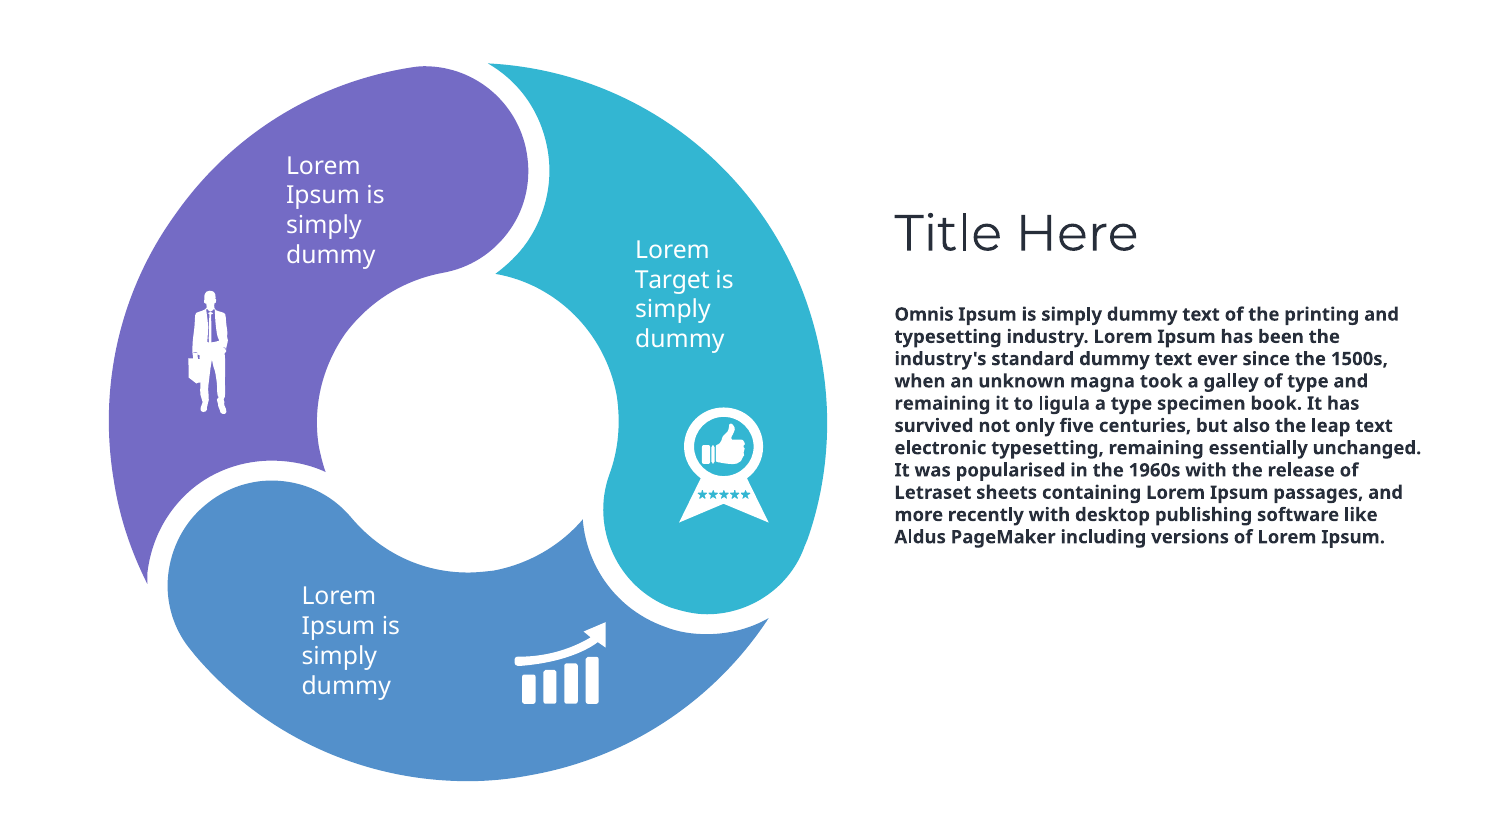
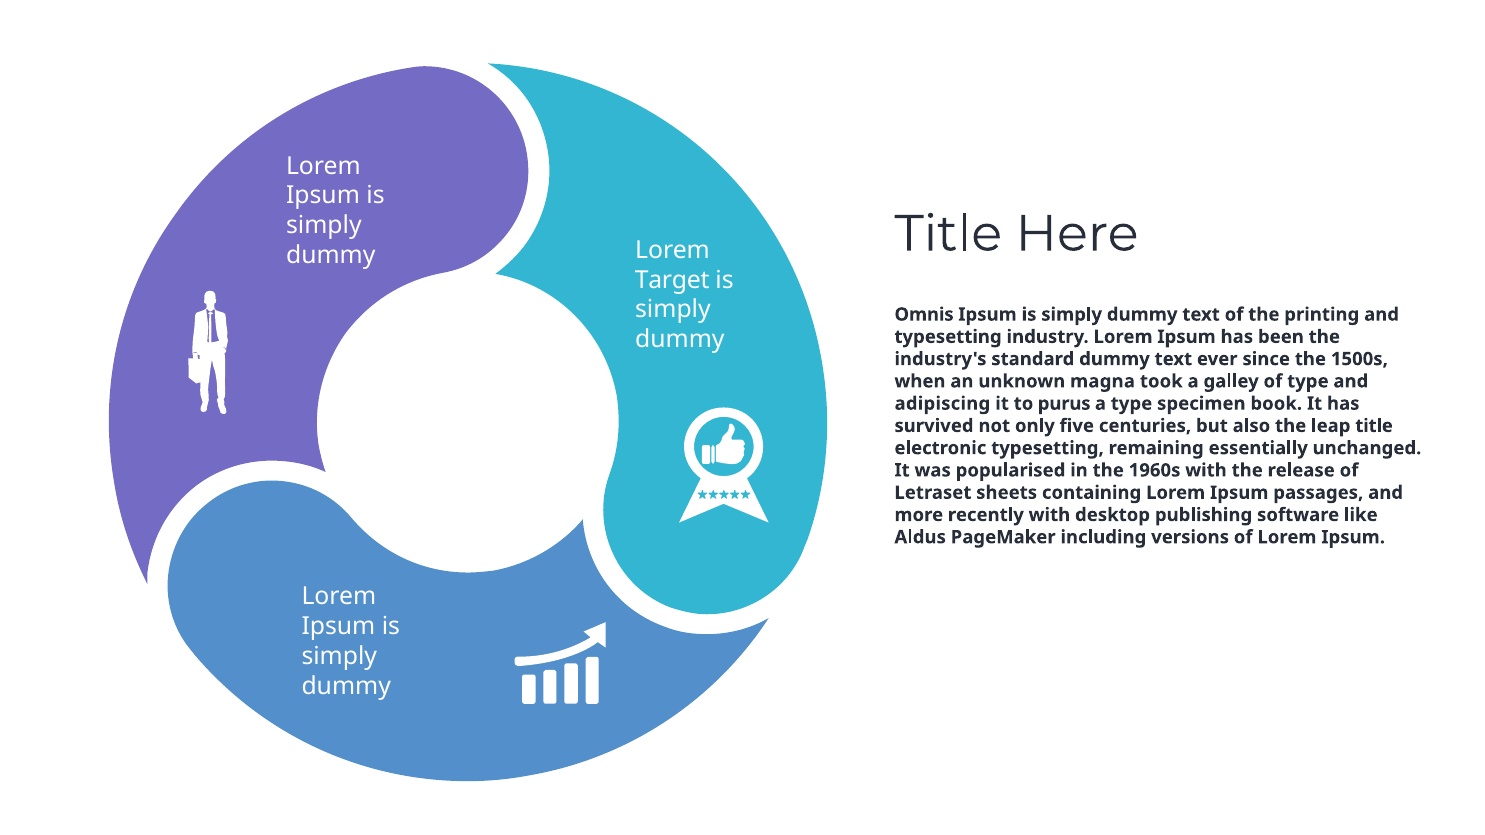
remaining at (942, 404): remaining -> adipiscing
ligula: ligula -> purus
leap text: text -> title
